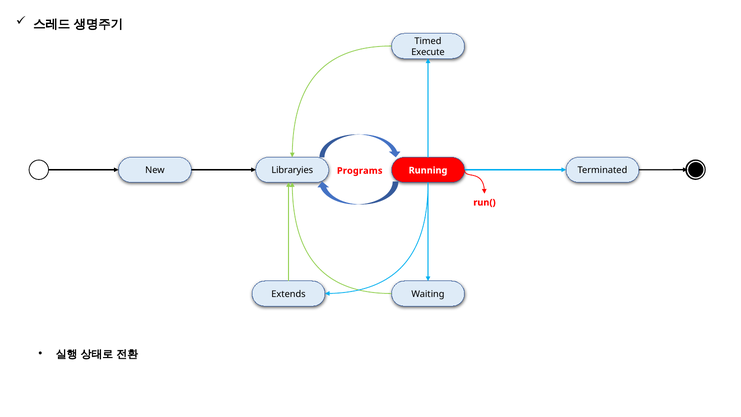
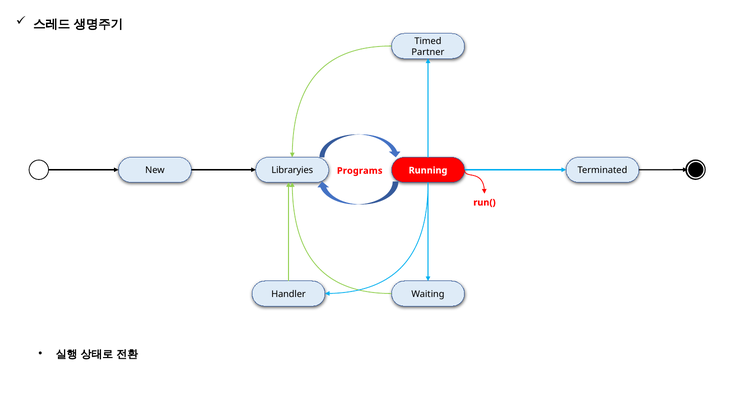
Execute: Execute -> Partner
Extends: Extends -> Handler
